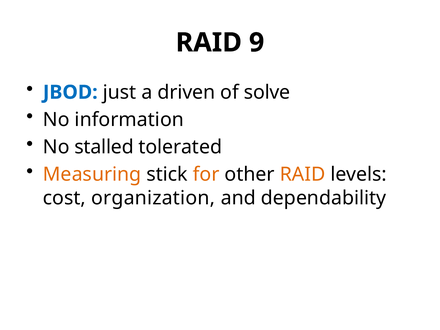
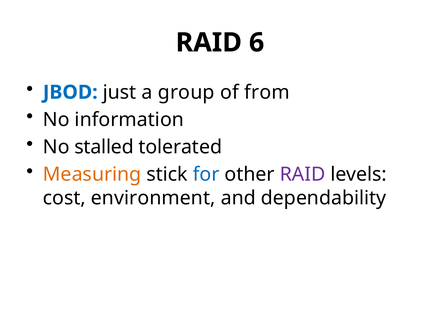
9: 9 -> 6
driven: driven -> group
solve: solve -> from
for colour: orange -> blue
RAID at (303, 174) colour: orange -> purple
organization: organization -> environment
